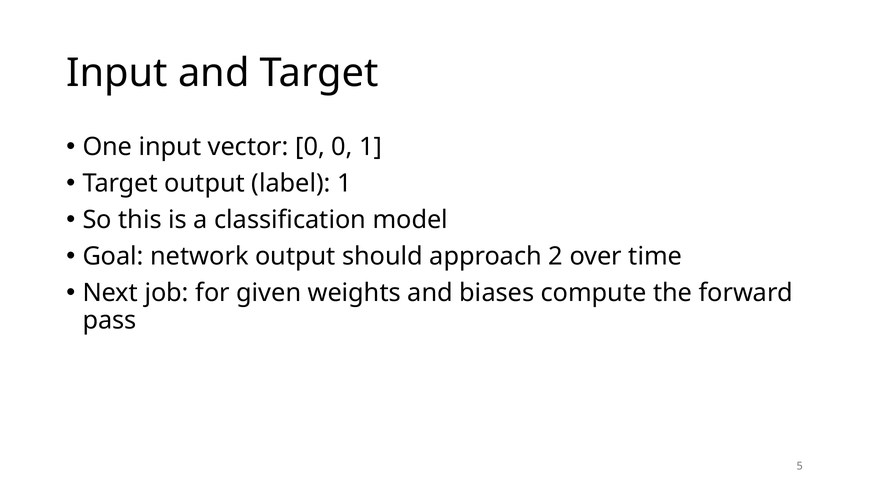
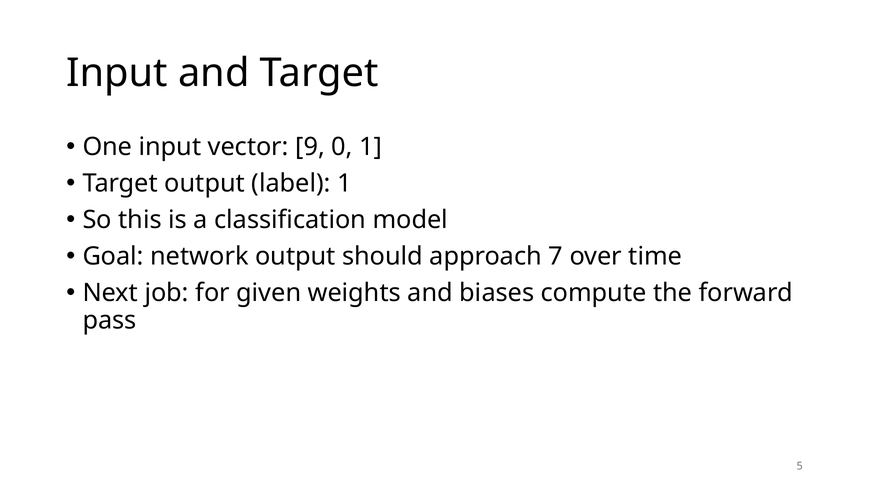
vector 0: 0 -> 9
2: 2 -> 7
